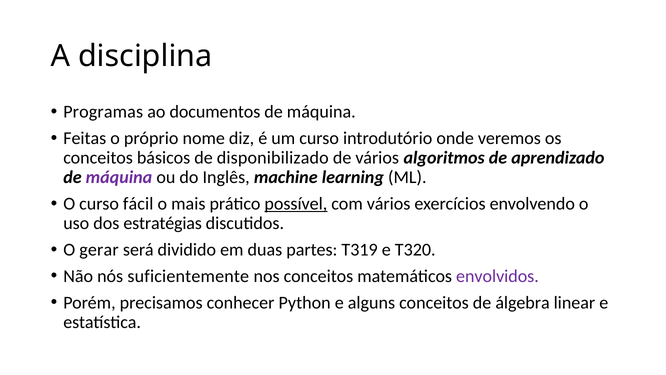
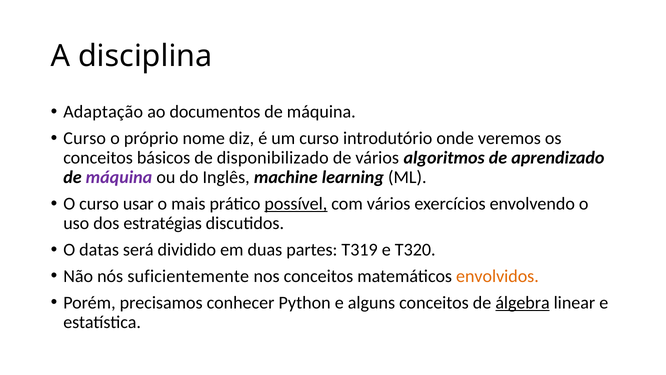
Programas: Programas -> Adaptação
Feitas at (85, 138): Feitas -> Curso
fácil: fácil -> usar
gerar: gerar -> datas
envolvidos colour: purple -> orange
álgebra underline: none -> present
